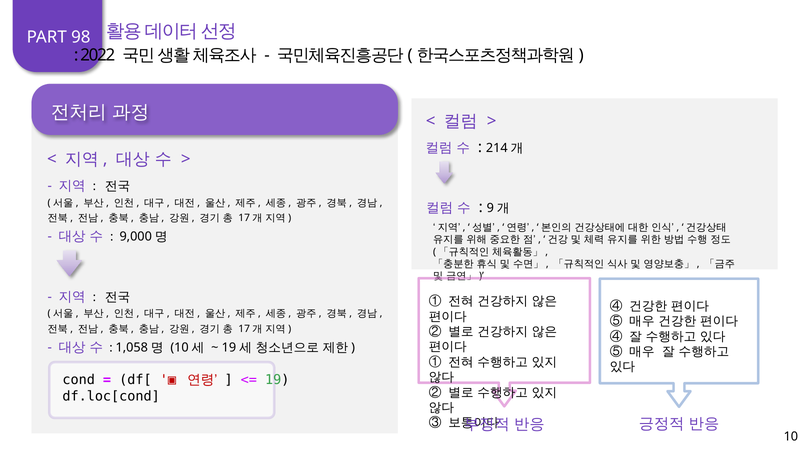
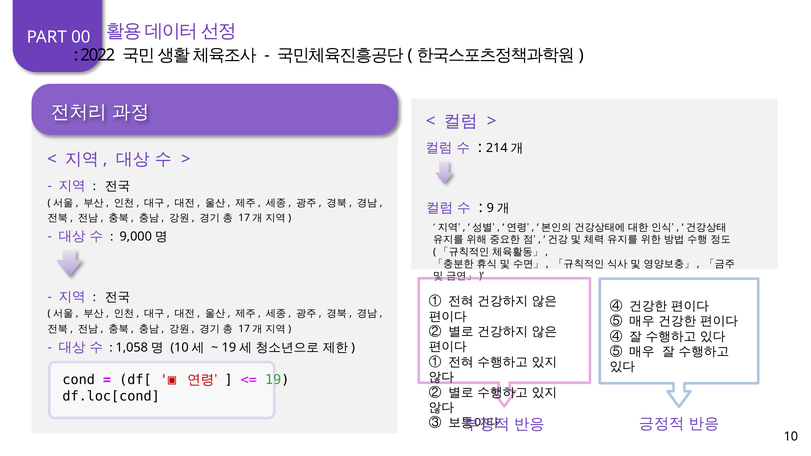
98: 98 -> 00
